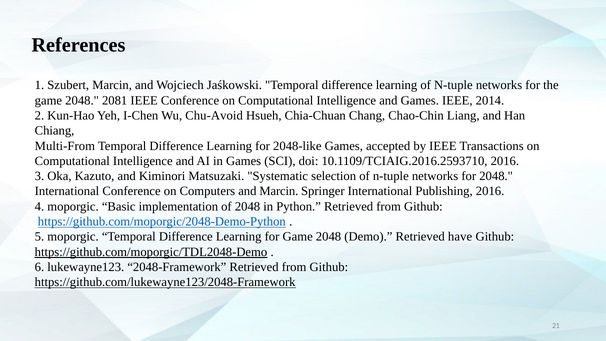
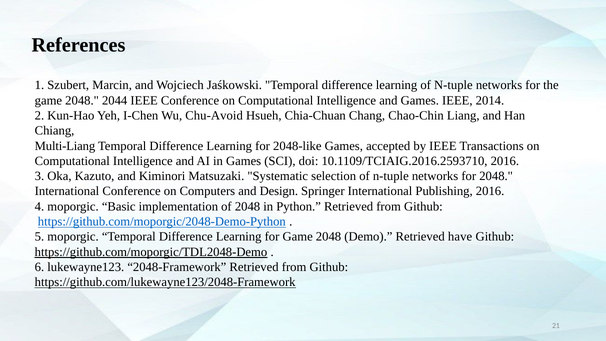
2081: 2081 -> 2044
Multi-From: Multi-From -> Multi-Liang
and Marcin: Marcin -> Design
